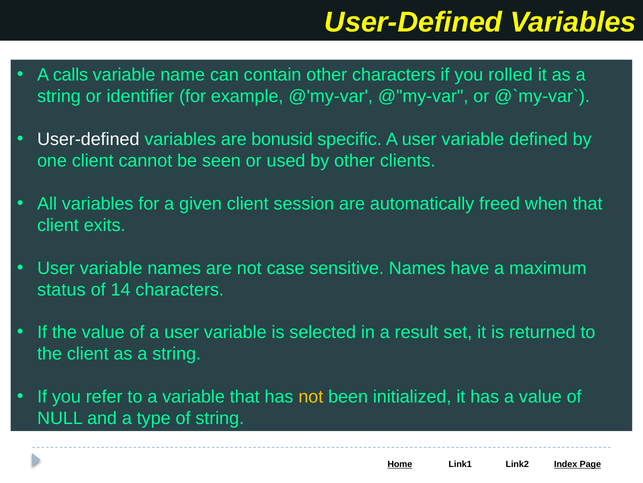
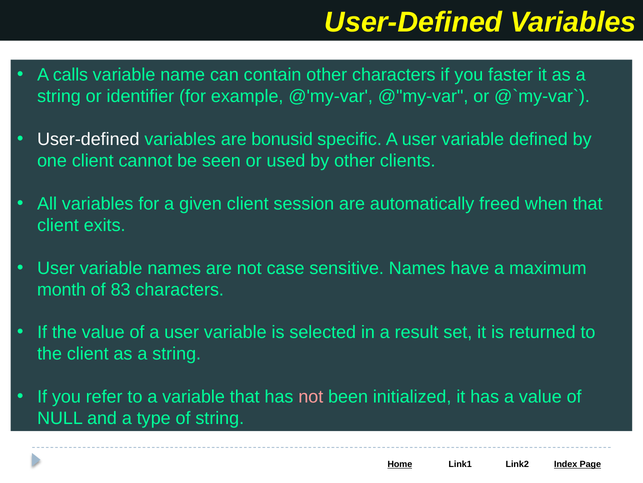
rolled: rolled -> faster
status: status -> month
14: 14 -> 83
not at (311, 396) colour: yellow -> pink
